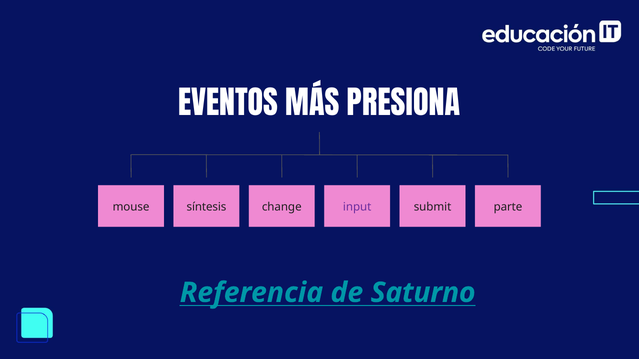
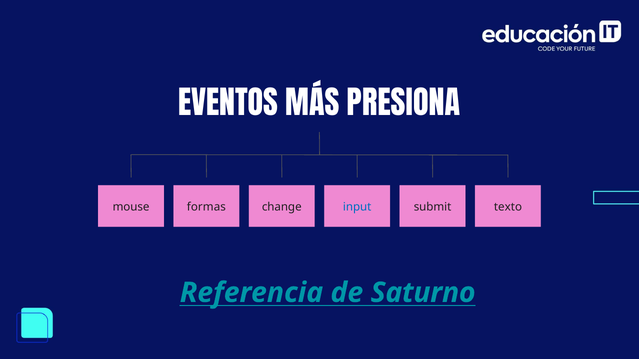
síntesis: síntesis -> formas
input colour: purple -> blue
parte: parte -> texto
